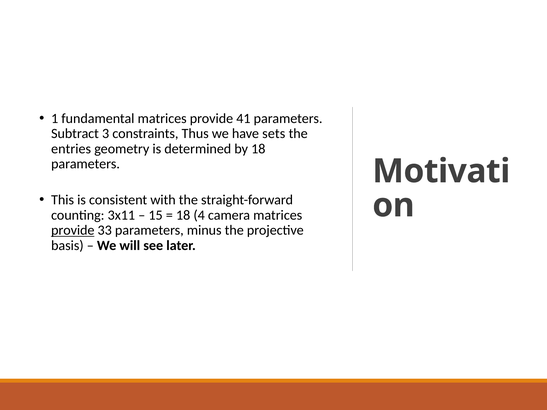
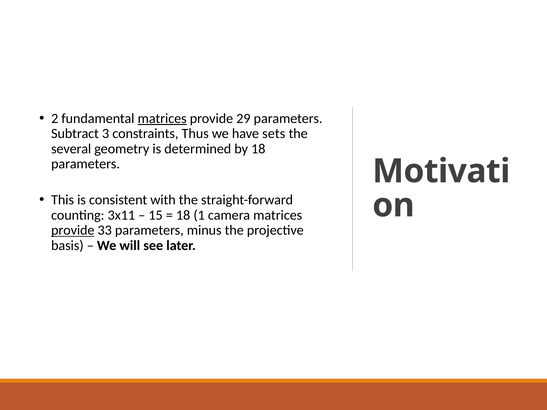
1: 1 -> 2
matrices at (162, 119) underline: none -> present
41: 41 -> 29
entries: entries -> several
4: 4 -> 1
